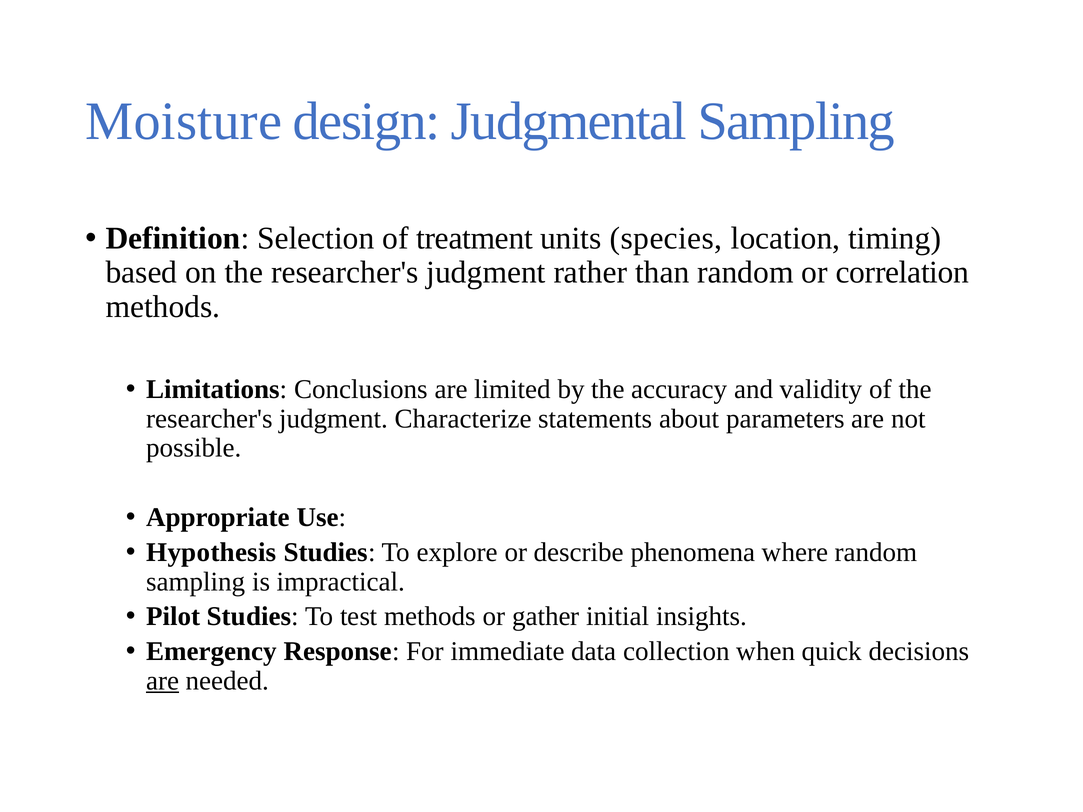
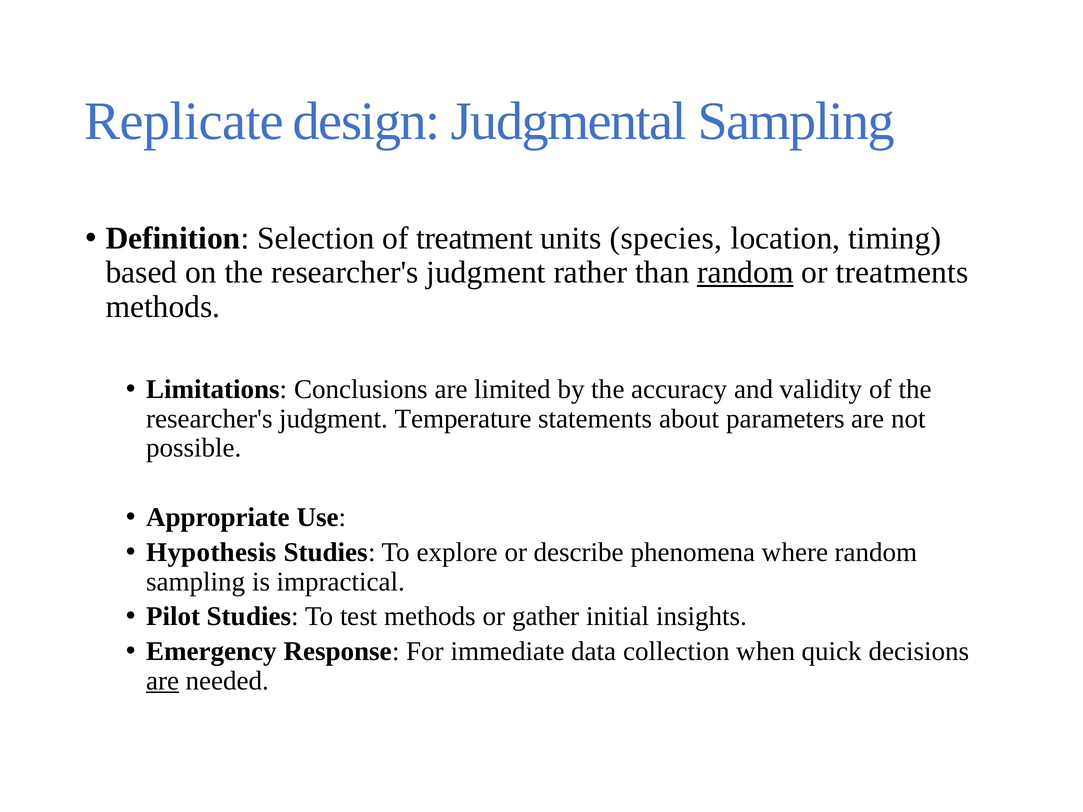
Moisture: Moisture -> Replicate
random at (745, 273) underline: none -> present
correlation: correlation -> treatments
Characterize: Characterize -> Temperature
